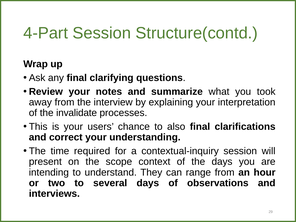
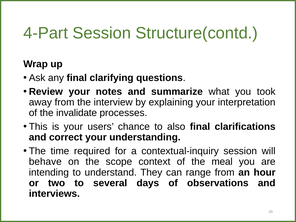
present: present -> behave
the days: days -> meal
